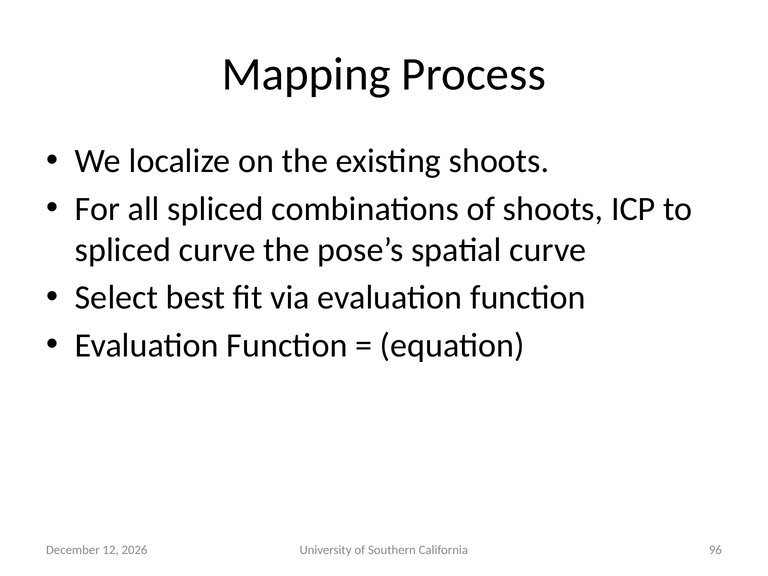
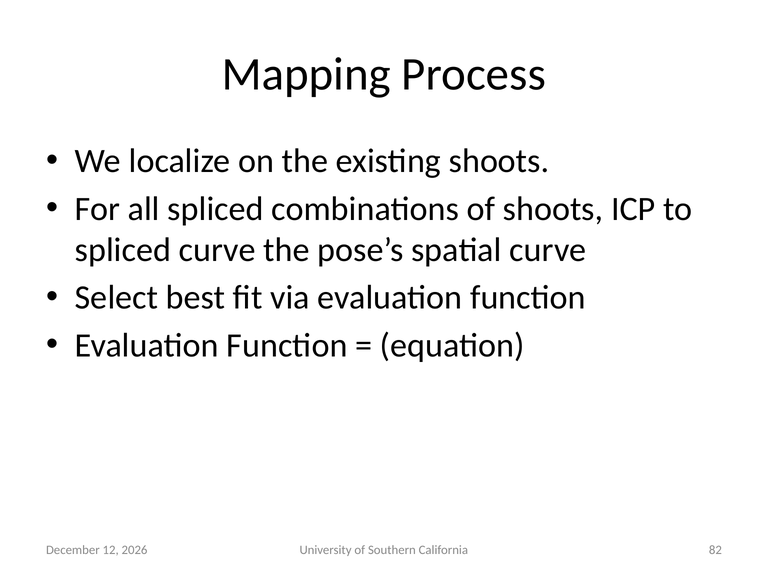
96: 96 -> 82
